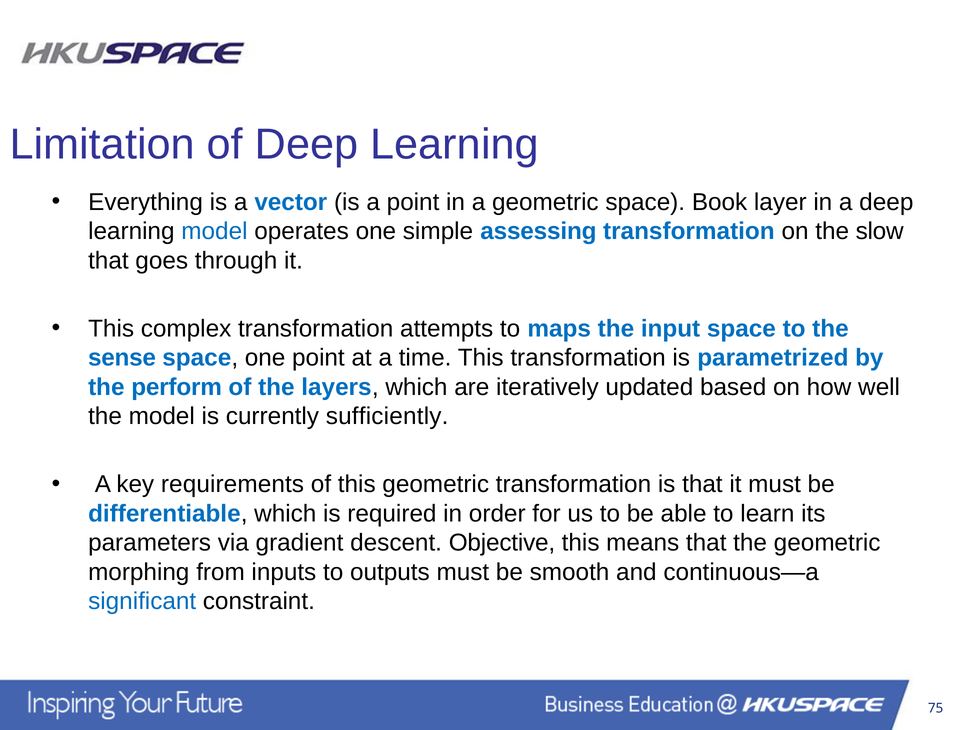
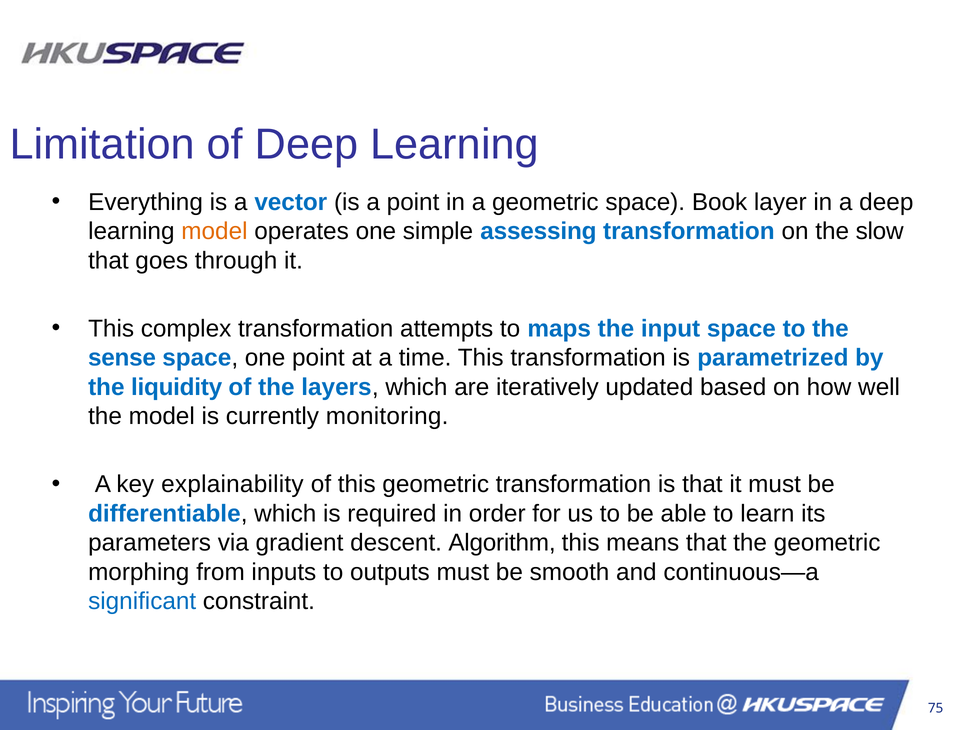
model at (214, 231) colour: blue -> orange
perform: perform -> liquidity
sufficiently: sufficiently -> monitoring
requirements: requirements -> explainability
Objective: Objective -> Algorithm
